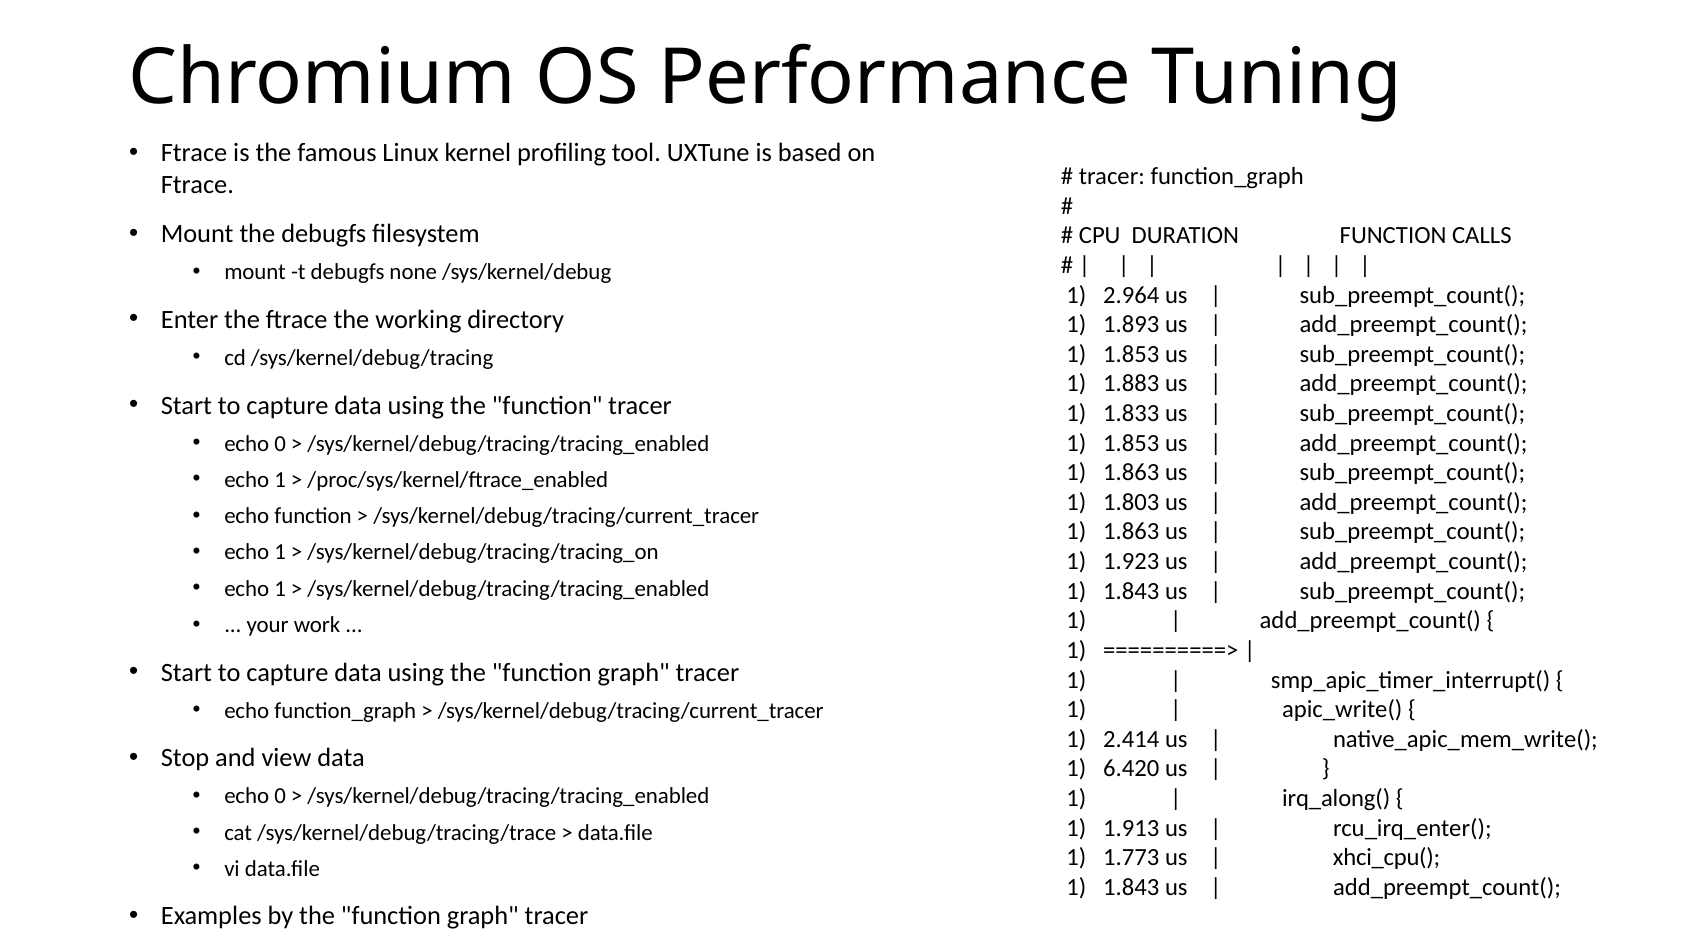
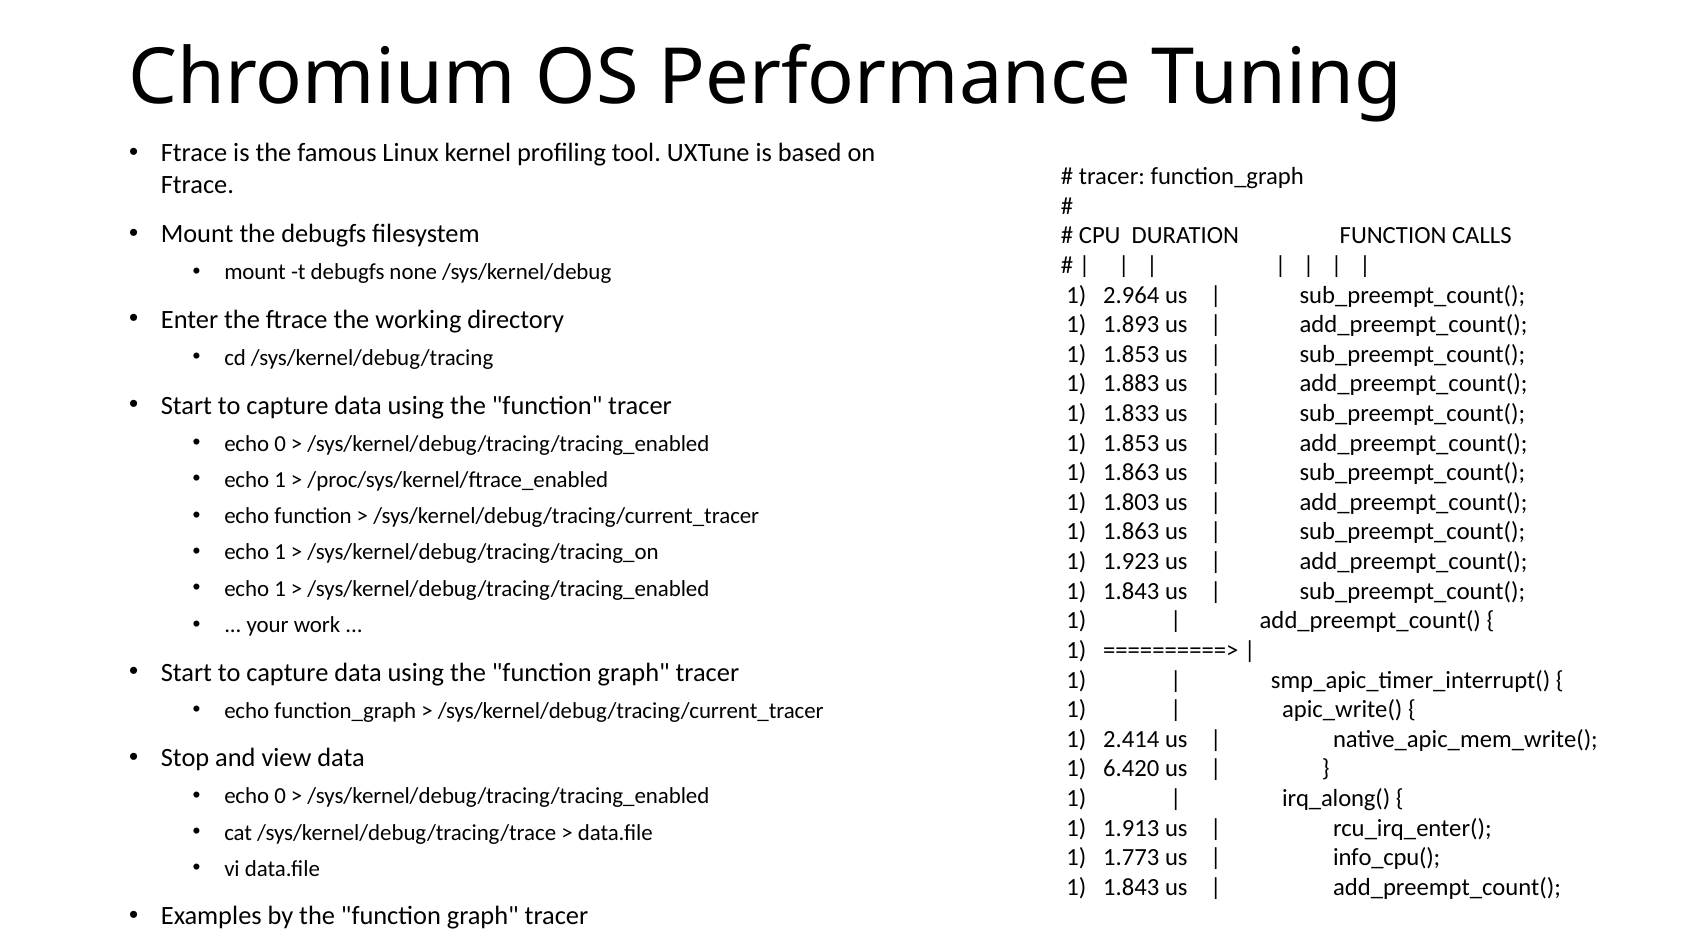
xhci_cpu(: xhci_cpu( -> info_cpu(
